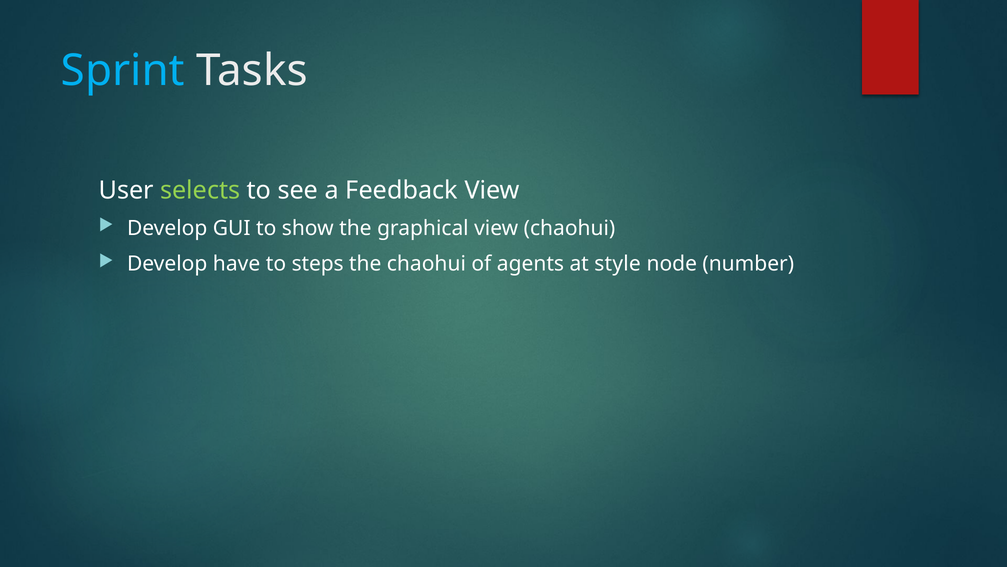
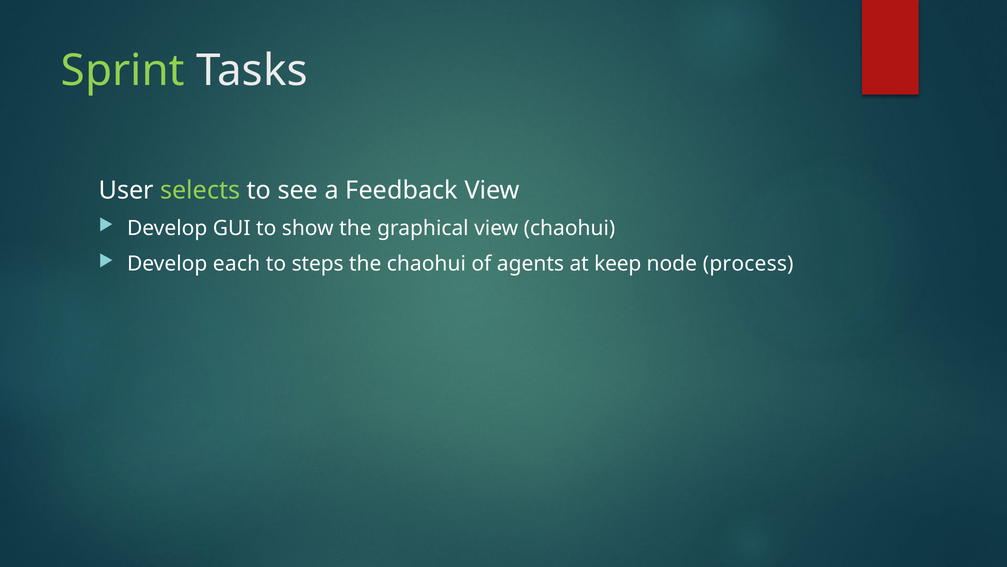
Sprint colour: light blue -> light green
have: have -> each
style: style -> keep
number: number -> process
